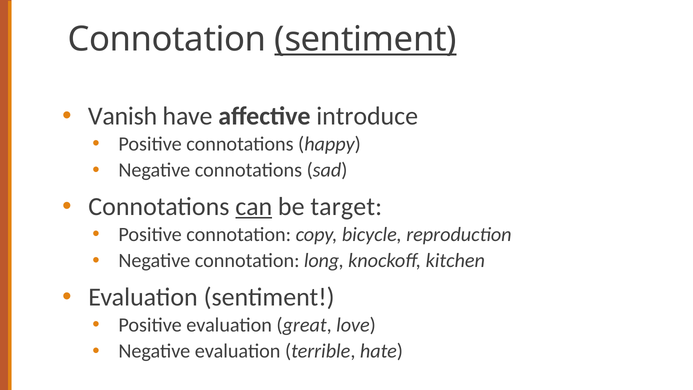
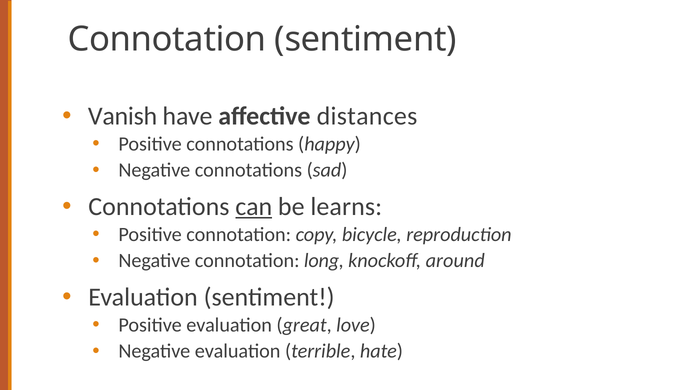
sentiment at (366, 40) underline: present -> none
introduce: introduce -> distances
target: target -> learns
kitchen: kitchen -> around
